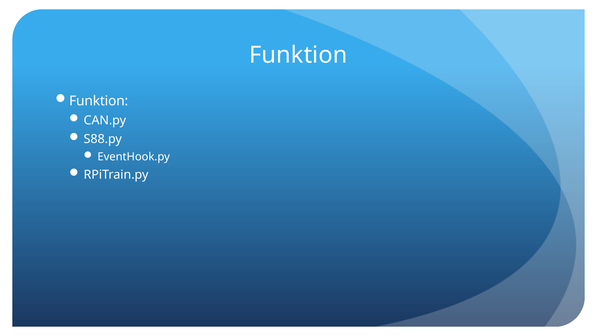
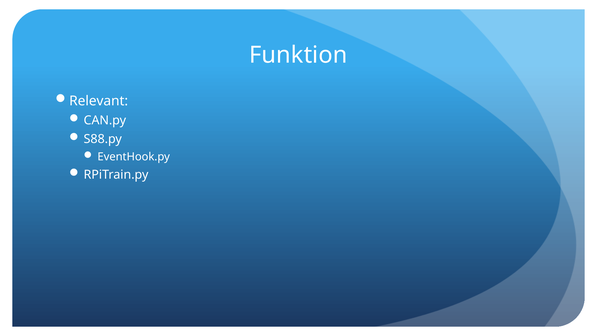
Funktion at (99, 101): Funktion -> Relevant
